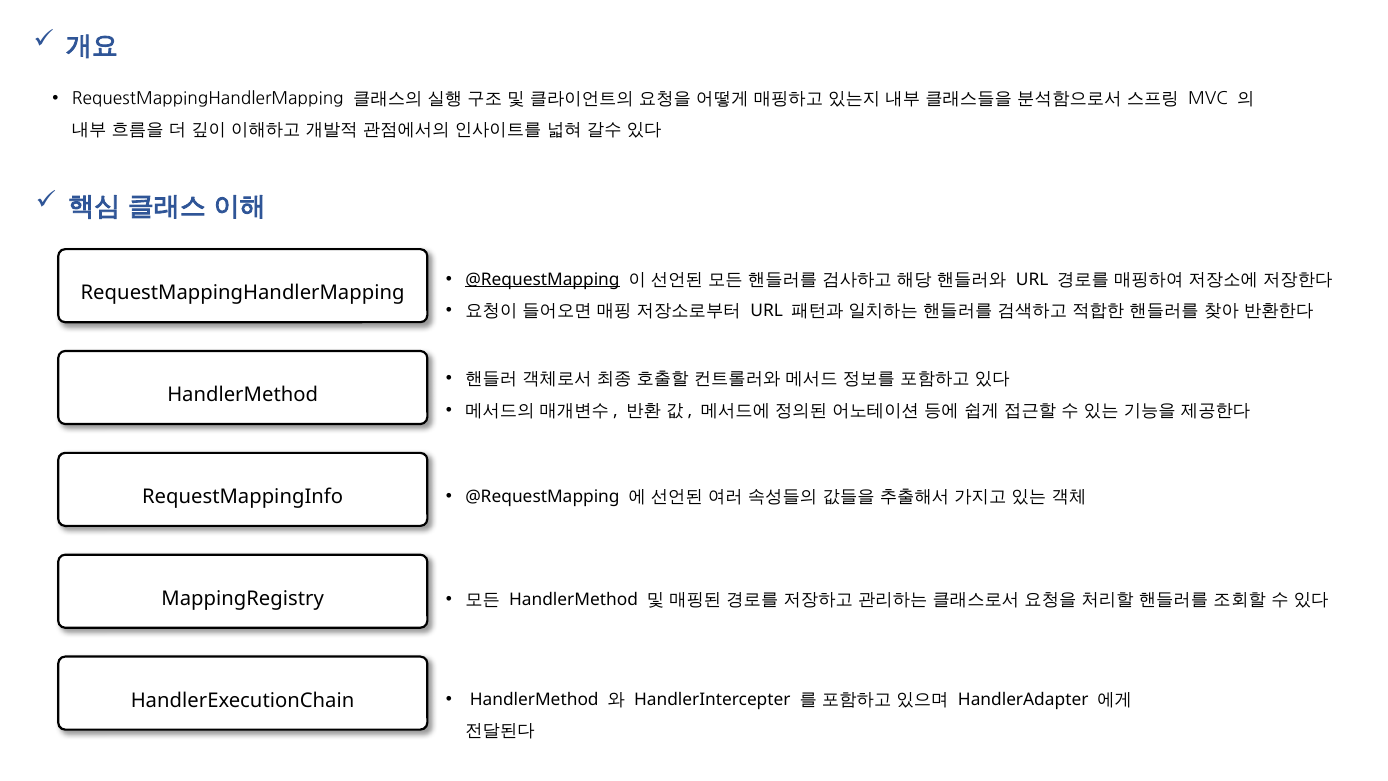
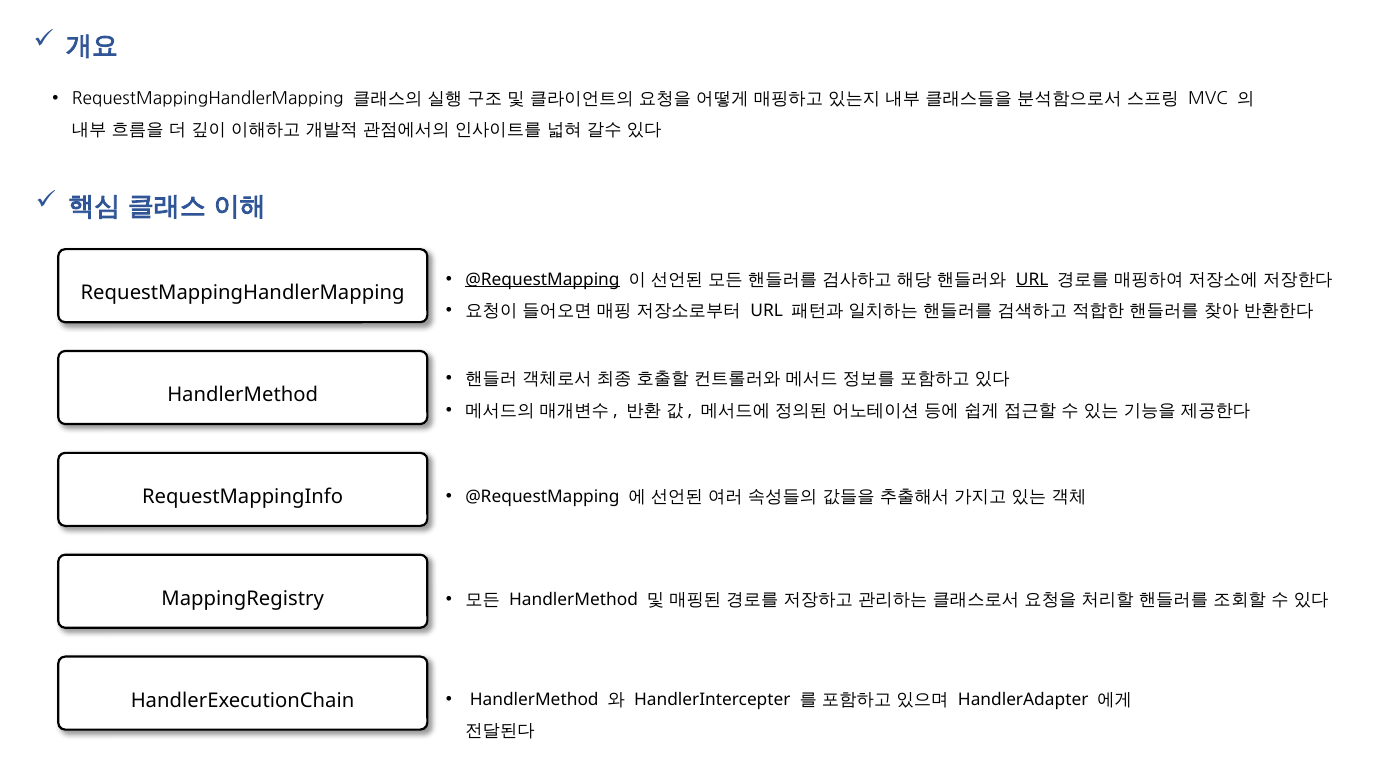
URL at (1032, 279) underline: none -> present
